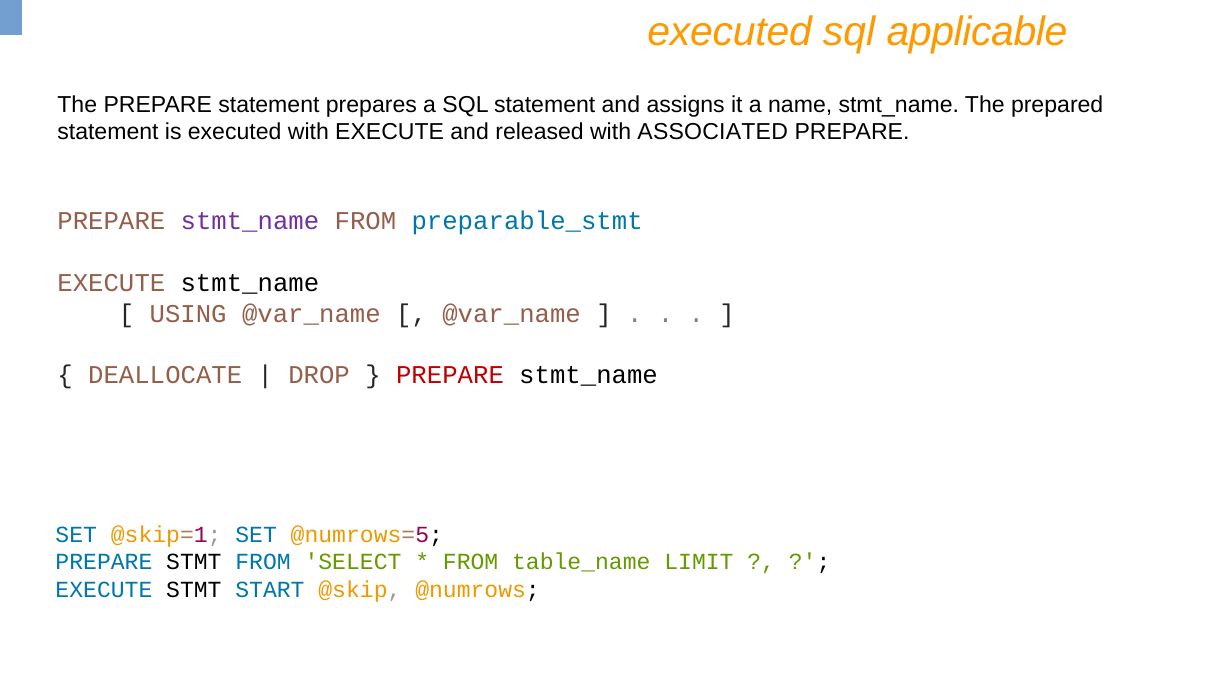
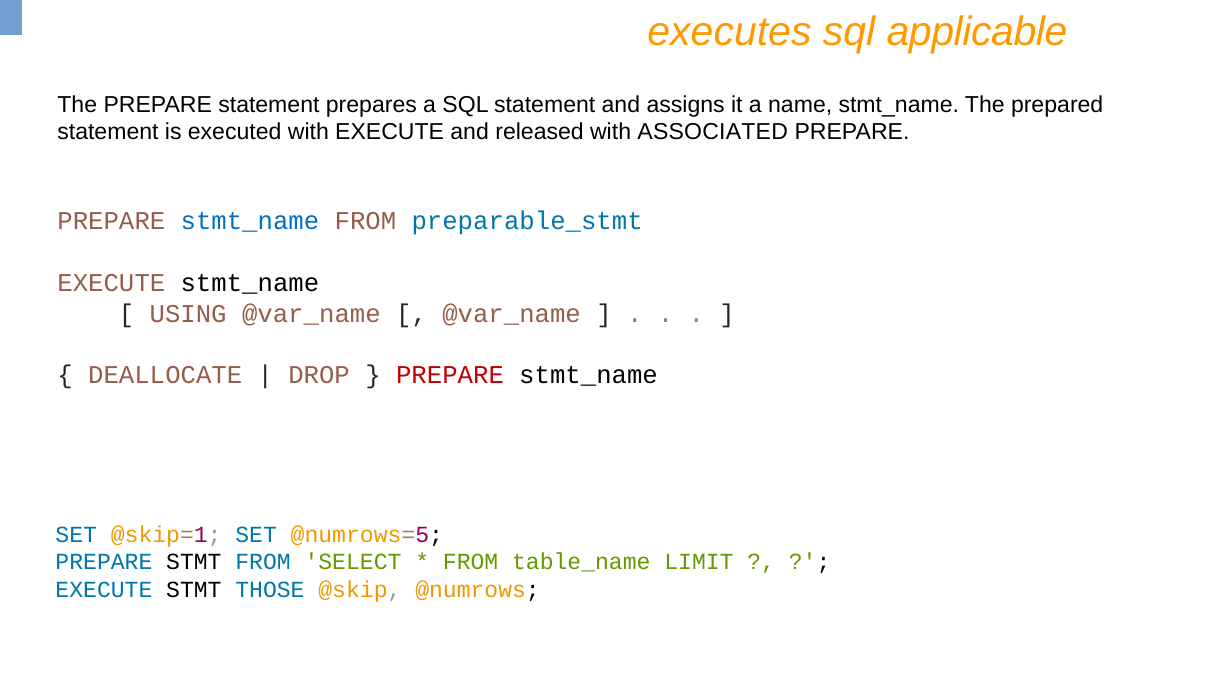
executed at (730, 32): executed -> executes
stmt_name at (250, 221) colour: purple -> blue
START: START -> THOSE
